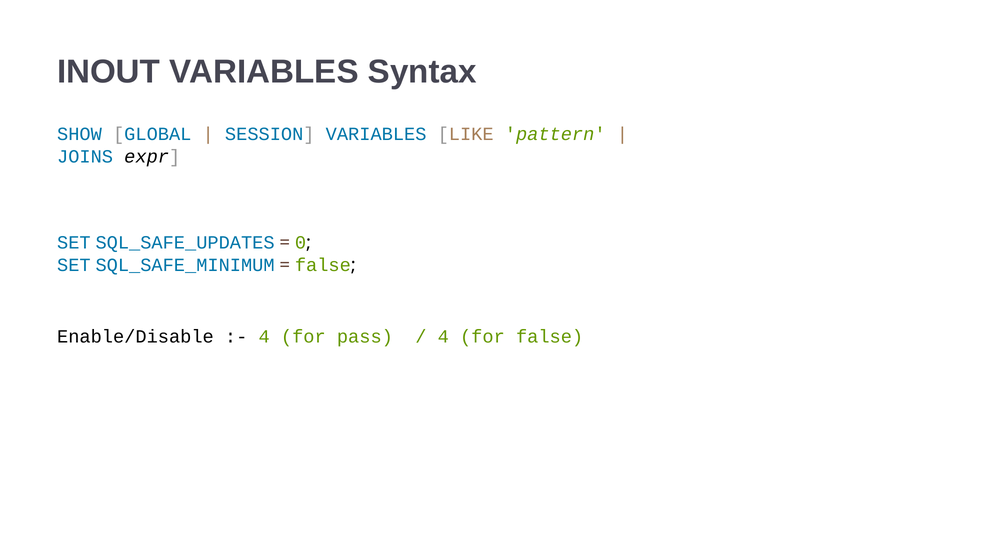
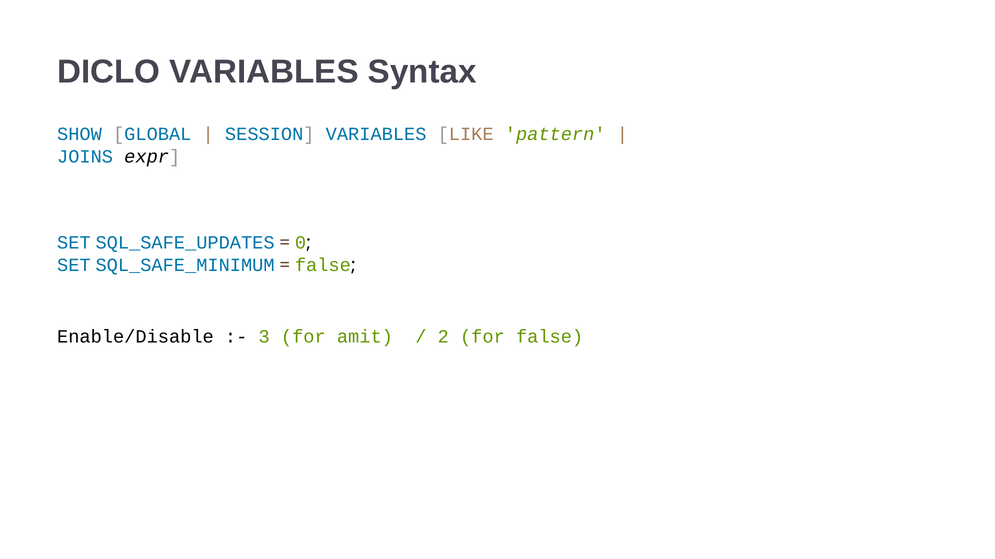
INOUT: INOUT -> DICLO
4 at (264, 337): 4 -> 3
pass: pass -> amit
4 at (443, 337): 4 -> 2
